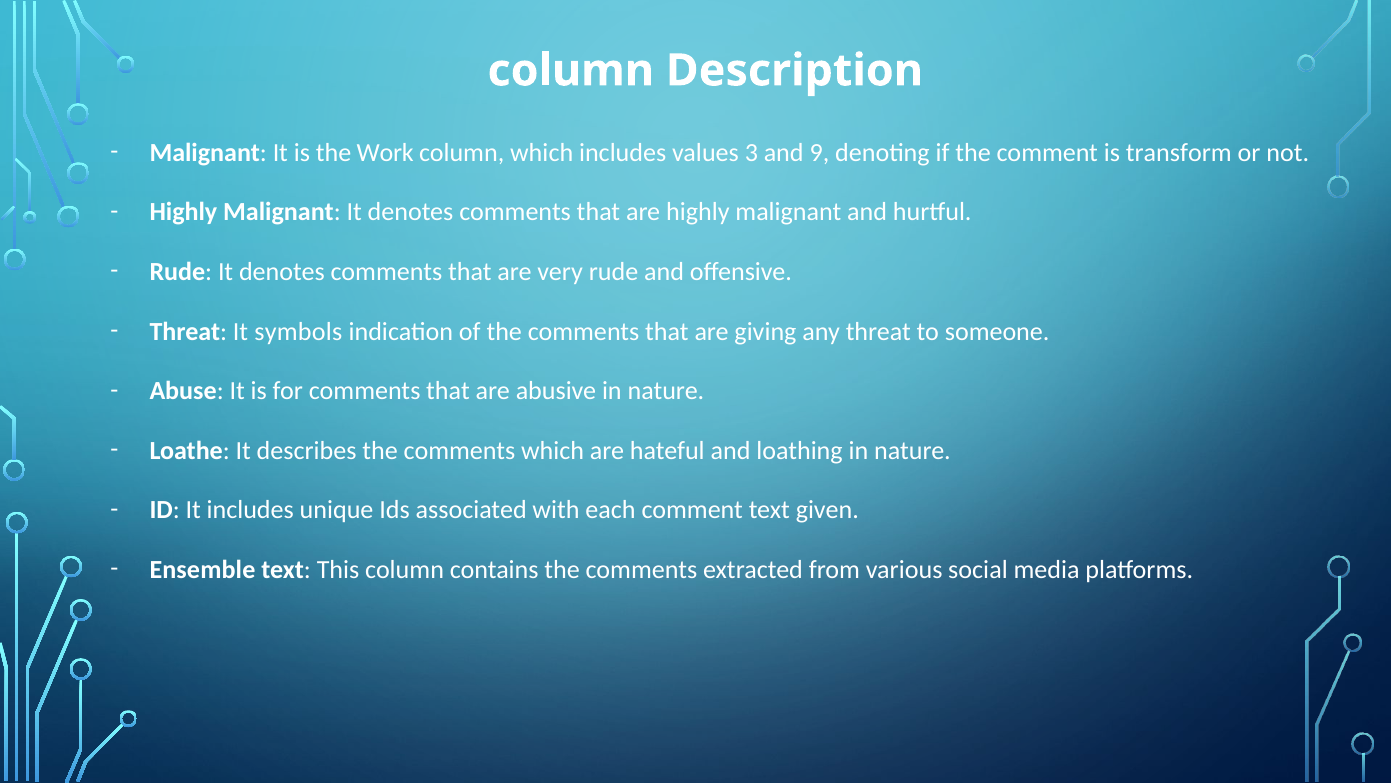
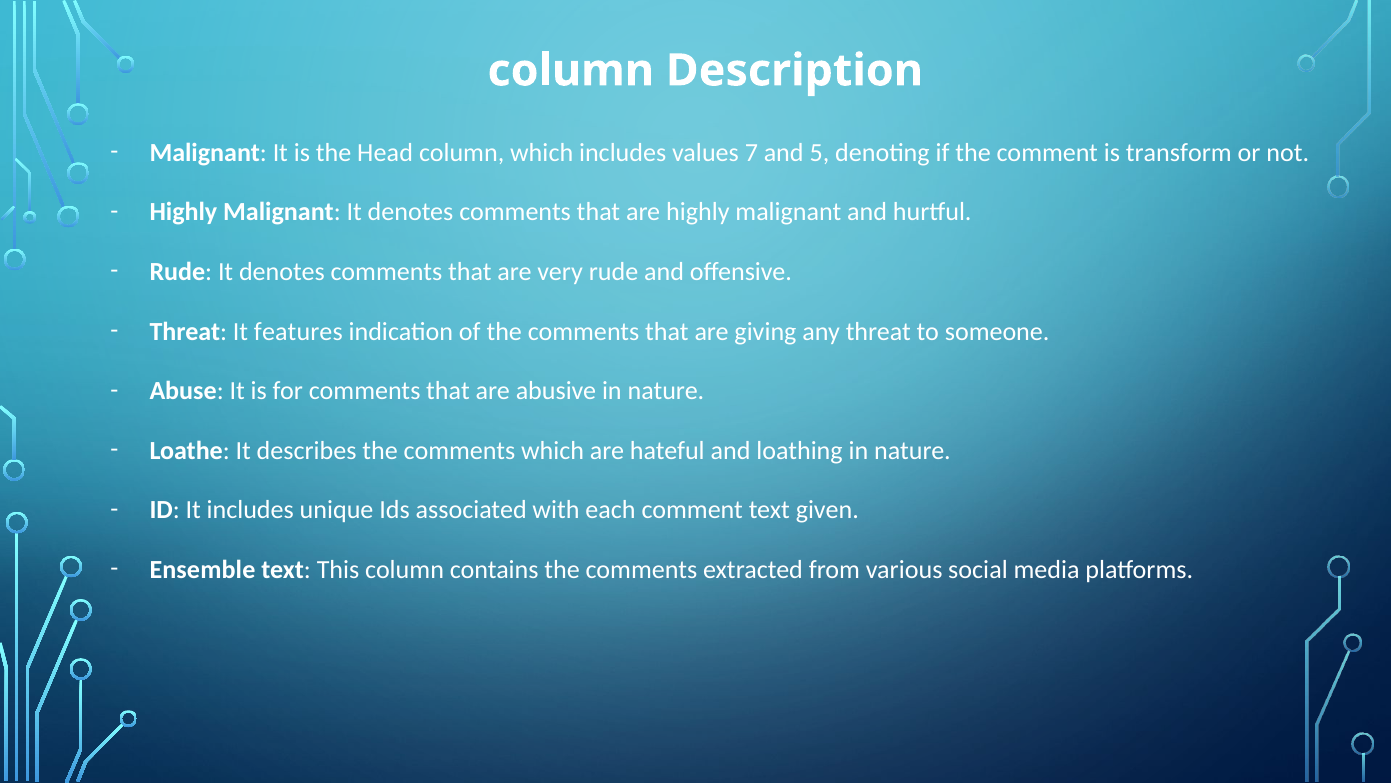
Work: Work -> Head
3: 3 -> 7
9: 9 -> 5
symbols: symbols -> features
